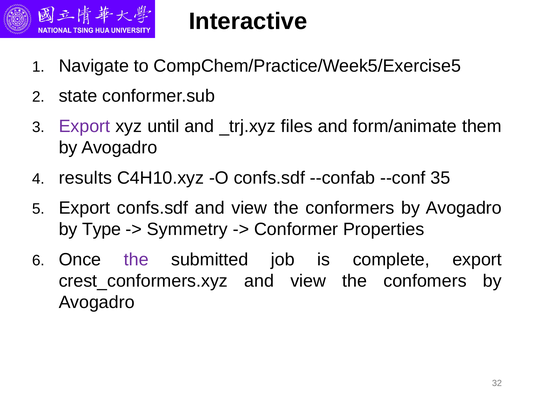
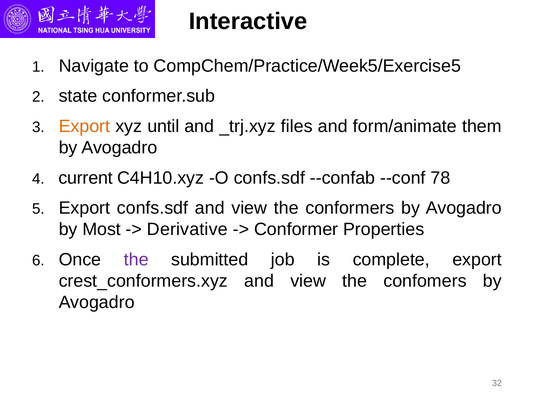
Export at (84, 126) colour: purple -> orange
results: results -> current
35: 35 -> 78
Type: Type -> Most
Symmetry: Symmetry -> Derivative
